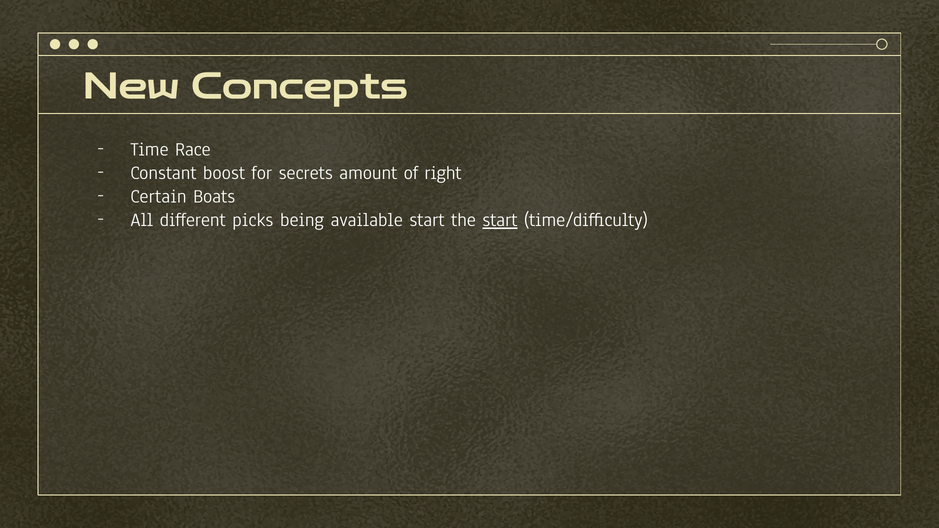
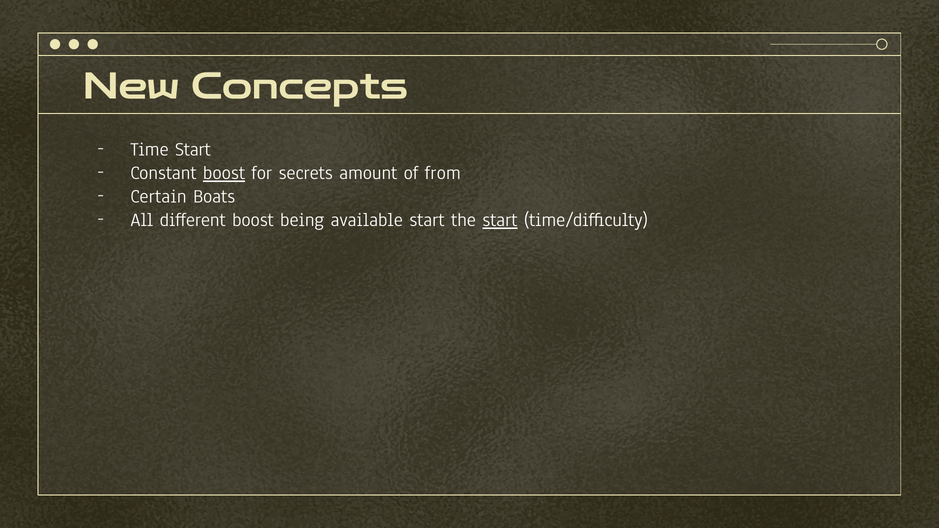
Time Race: Race -> Start
boost at (224, 173) underline: none -> present
right: right -> from
different picks: picks -> boost
